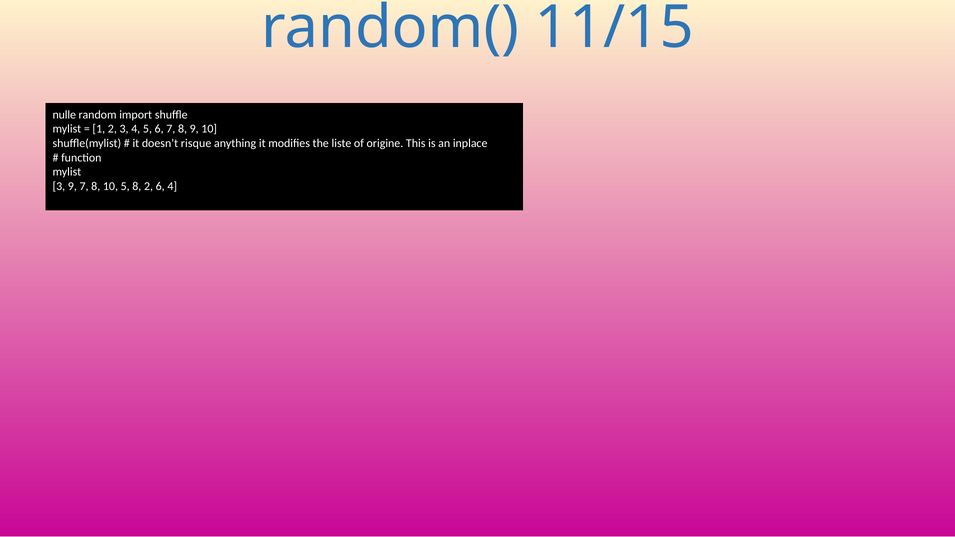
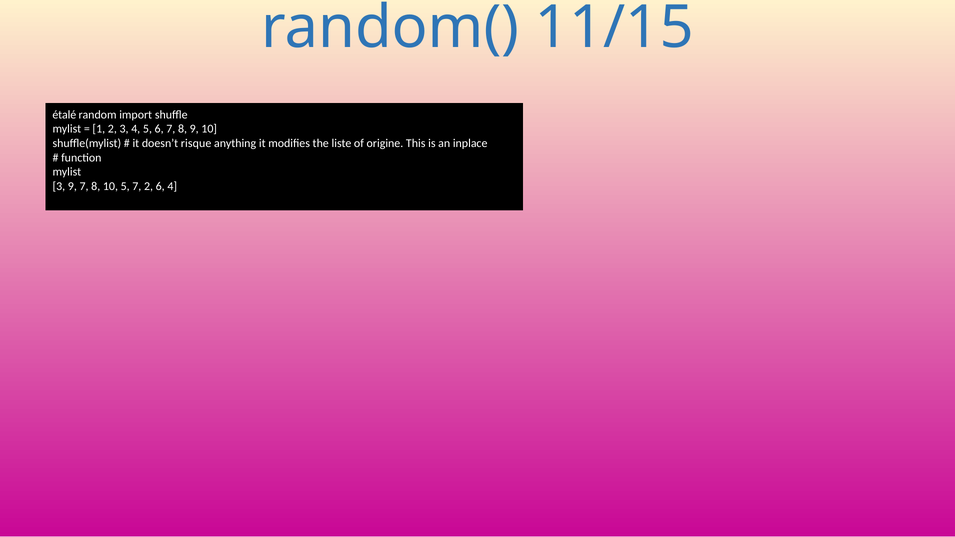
nulle: nulle -> étalé
5 8: 8 -> 7
